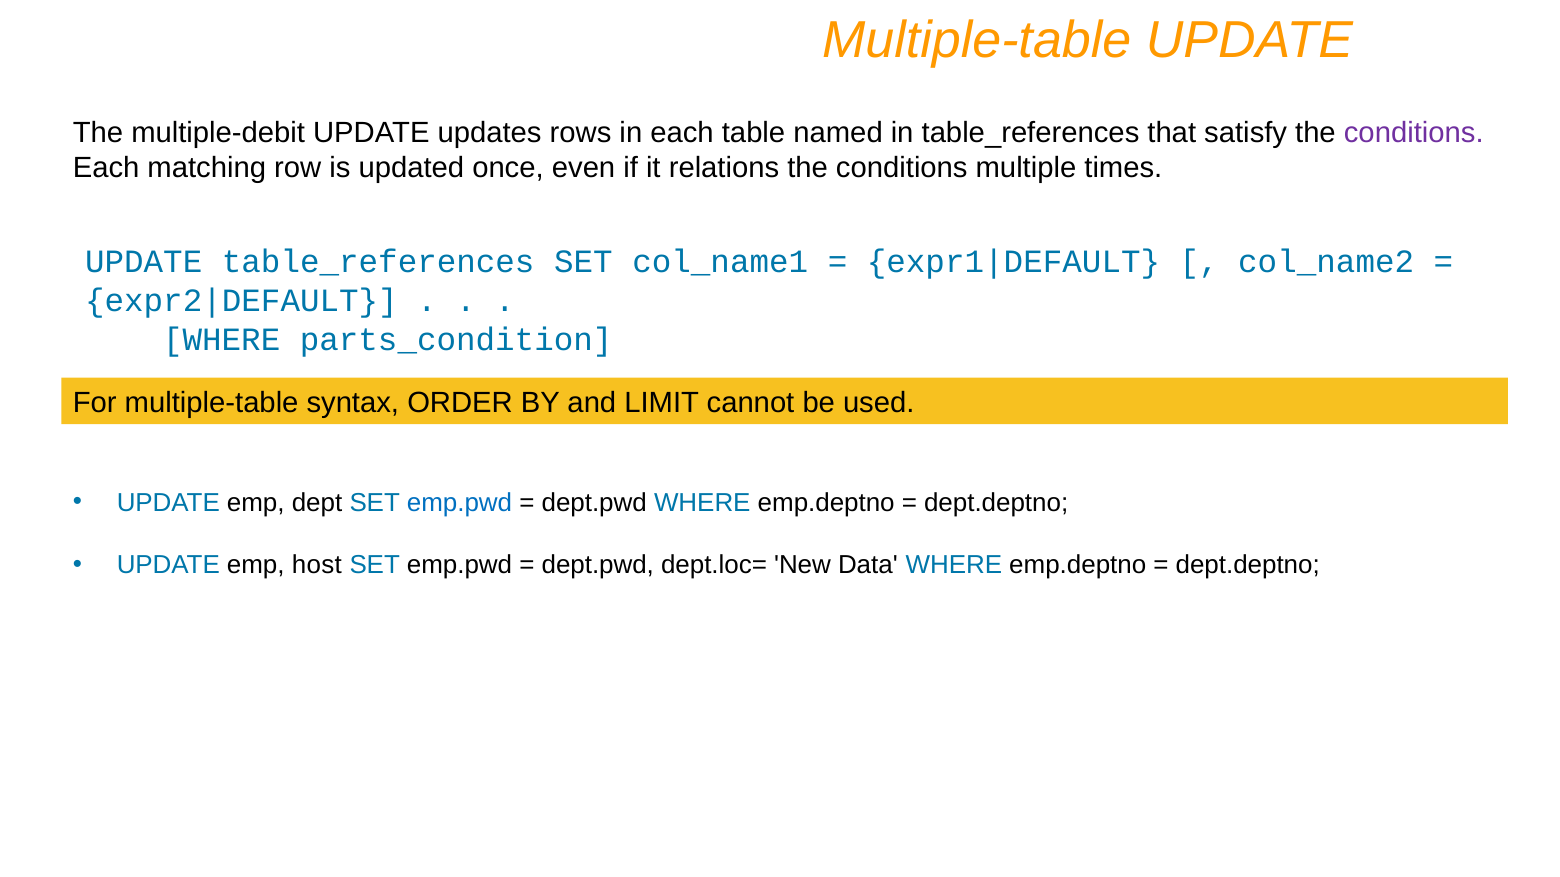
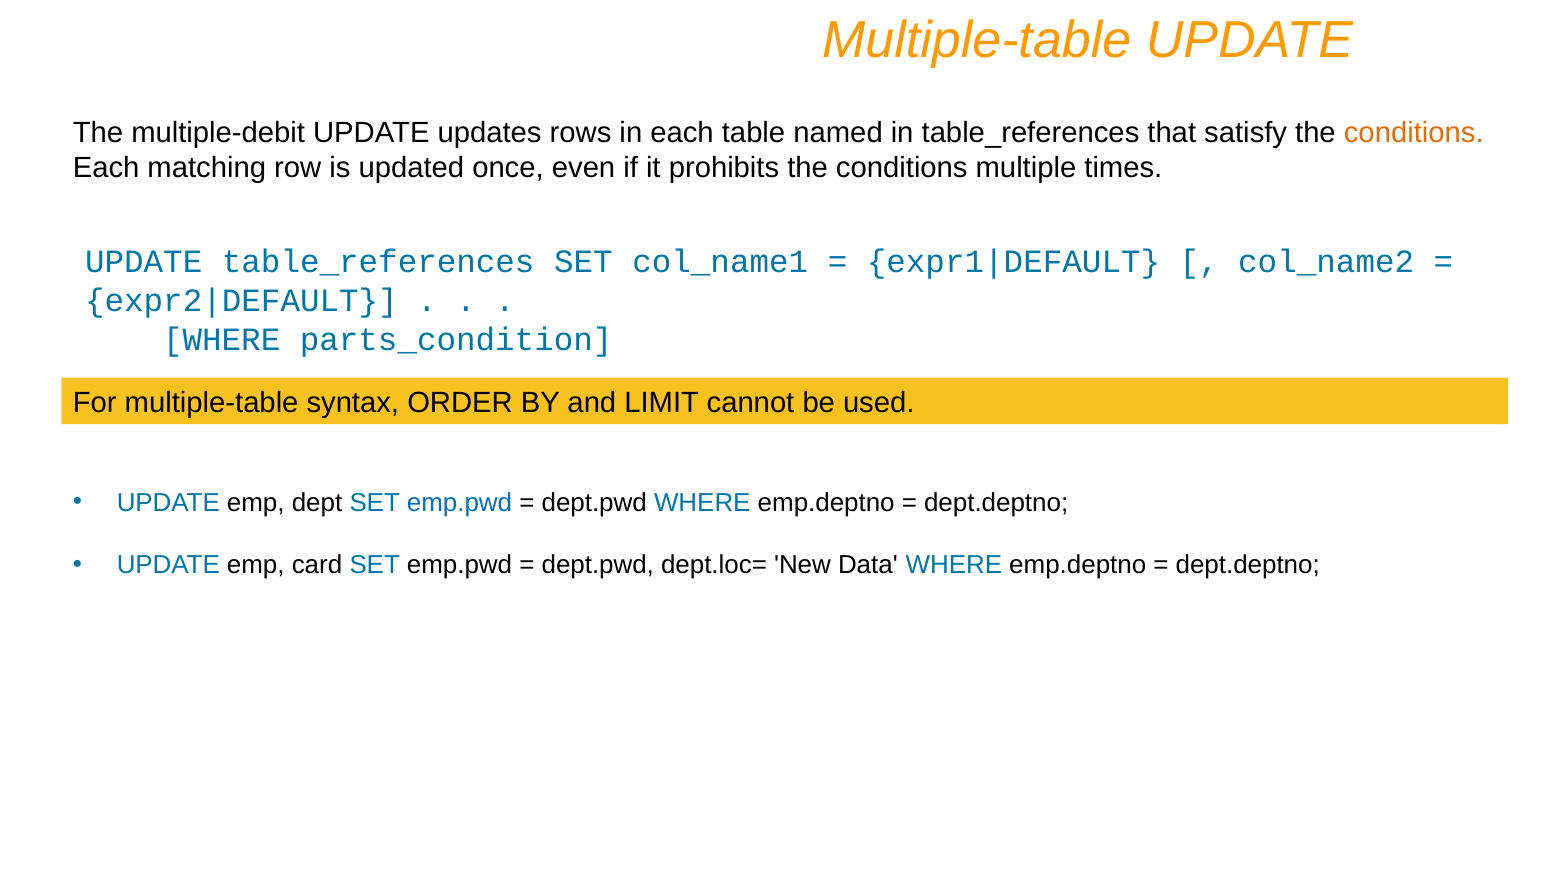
conditions at (1414, 133) colour: purple -> orange
relations: relations -> prohibits
host: host -> card
